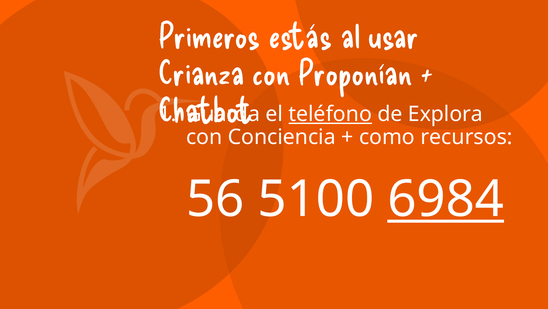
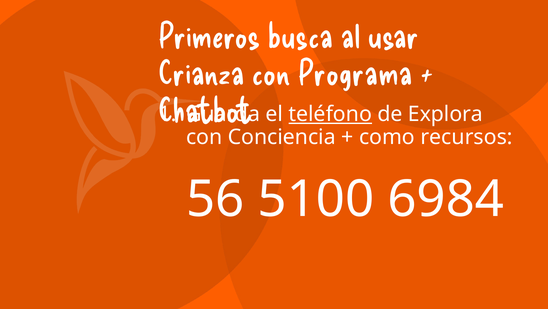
estás: estás -> busca
Proponían: Proponían -> Programa
6984 underline: present -> none
